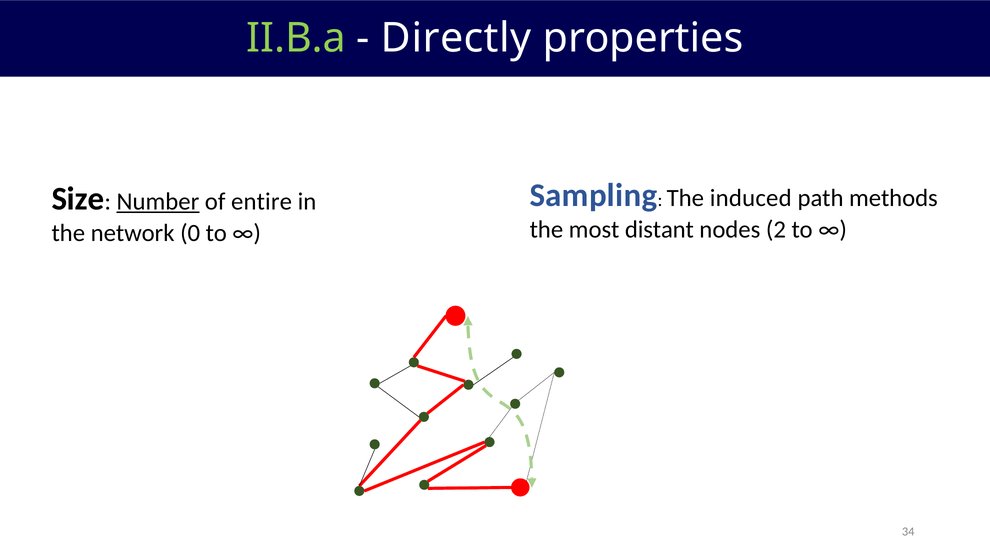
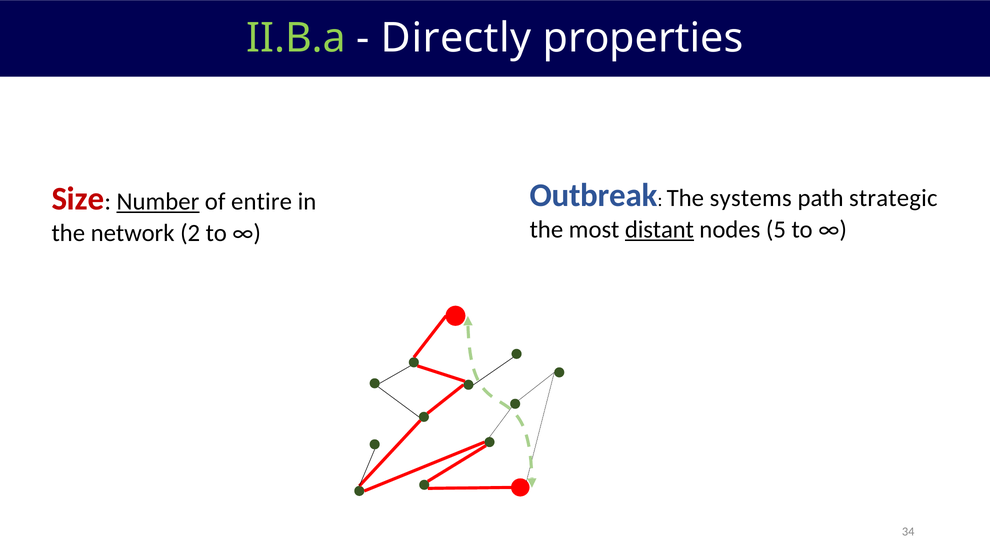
Sampling: Sampling -> Outbreak
induced: induced -> systems
methods: methods -> strategic
Size colour: black -> red
distant underline: none -> present
2: 2 -> 5
0: 0 -> 2
